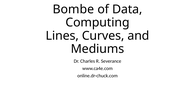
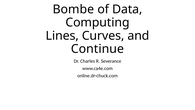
Mediums: Mediums -> Continue
